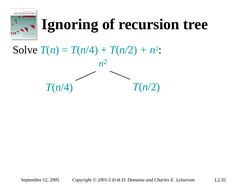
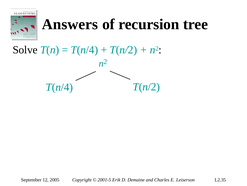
Ignoring: Ignoring -> Answers
